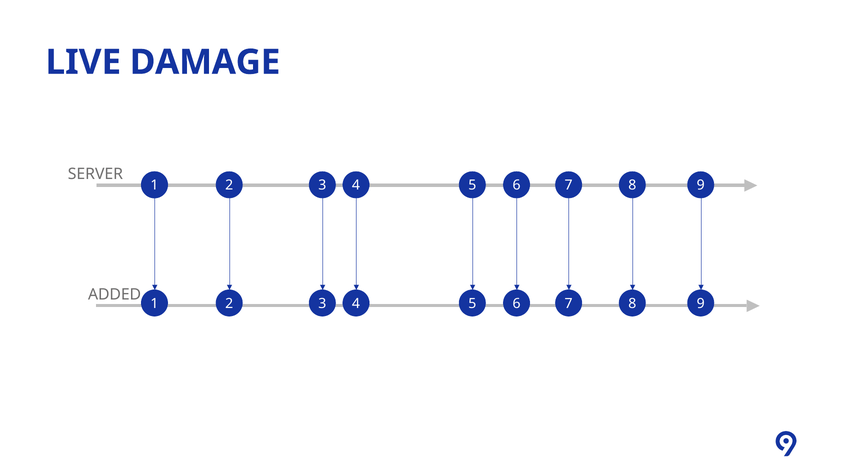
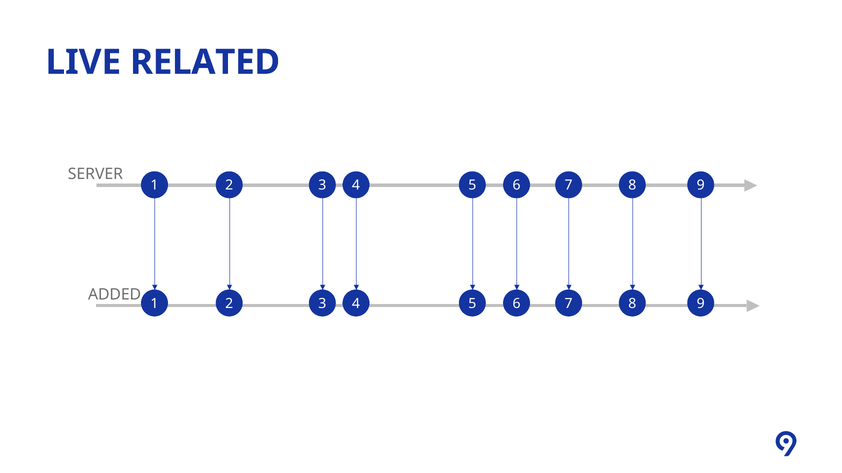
DAMAGE: DAMAGE -> RELATED
